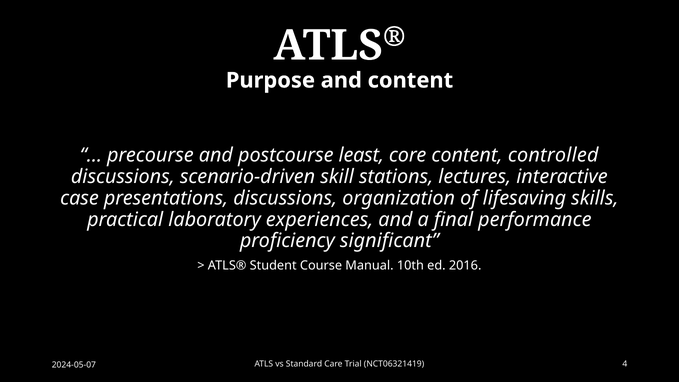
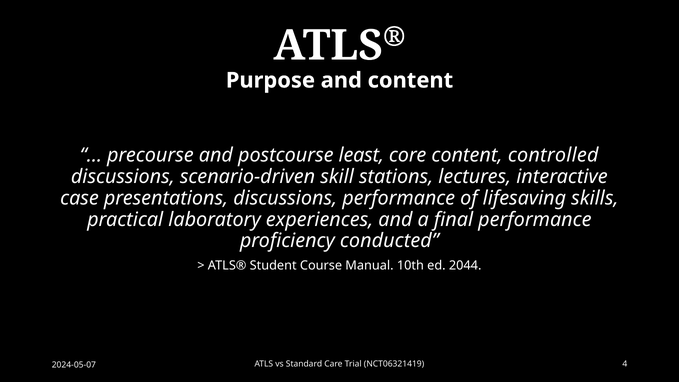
discussions organization: organization -> performance
significant: significant -> conducted
2016: 2016 -> 2044
